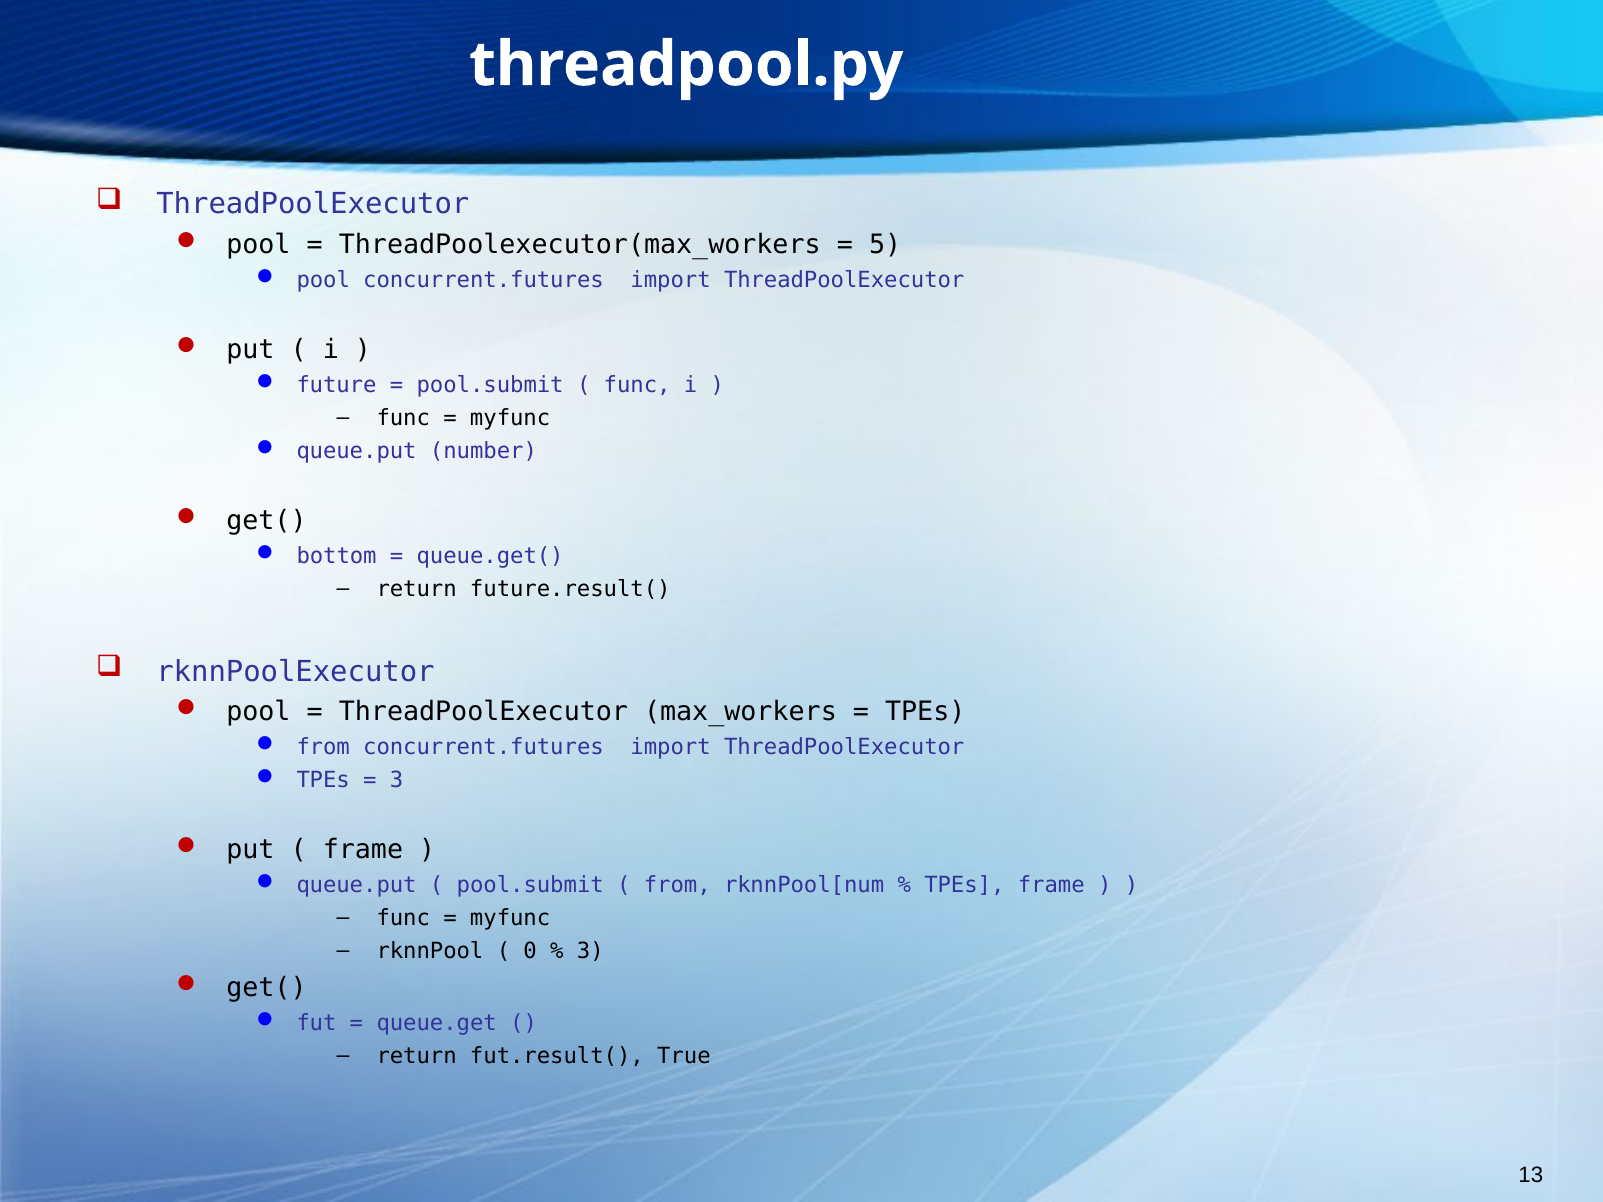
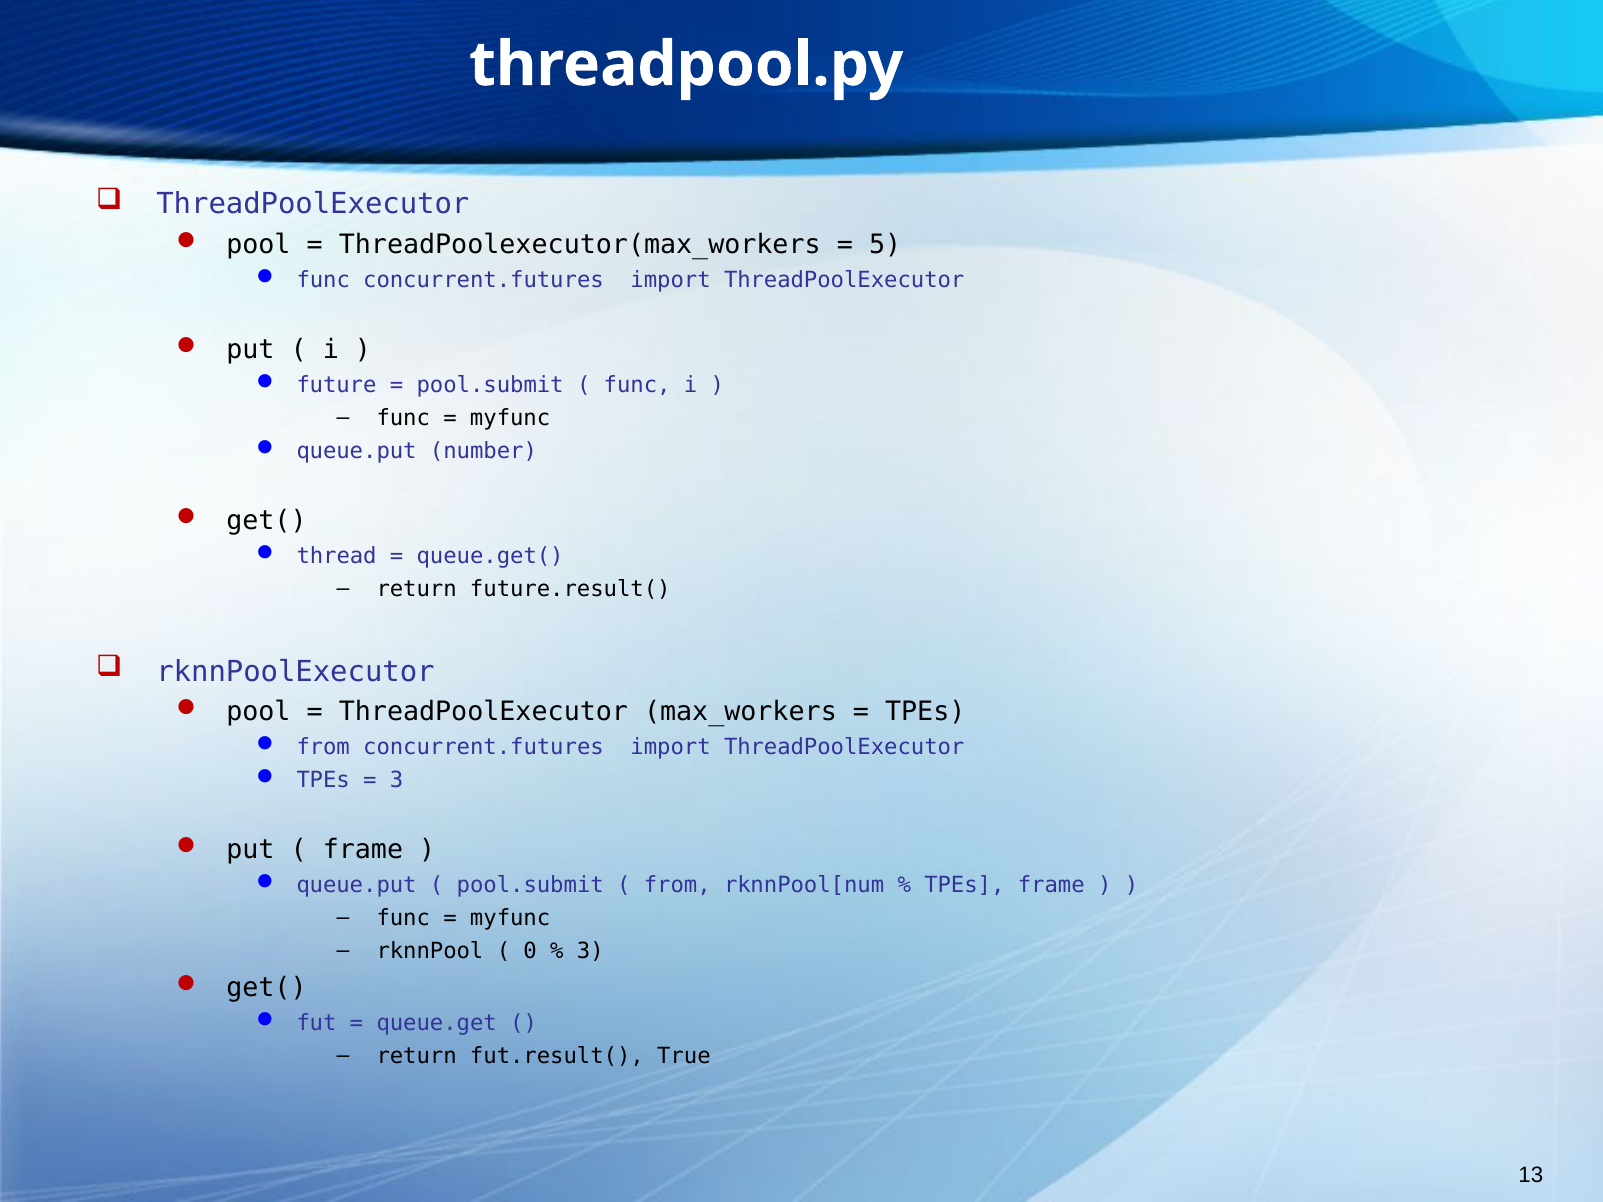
pool at (323, 280): pool -> func
bottom: bottom -> thread
